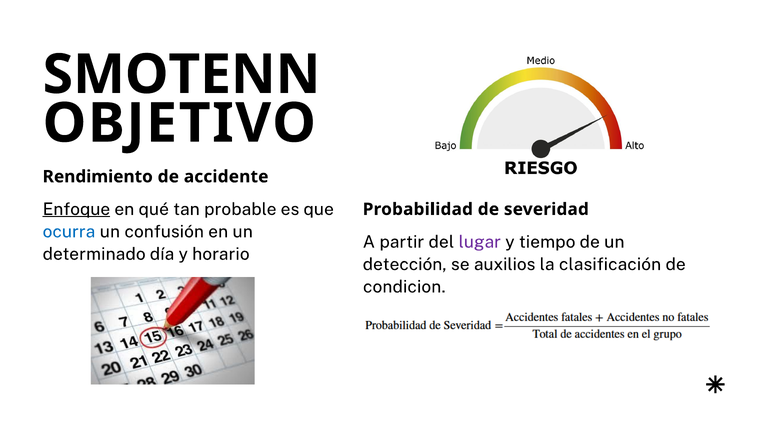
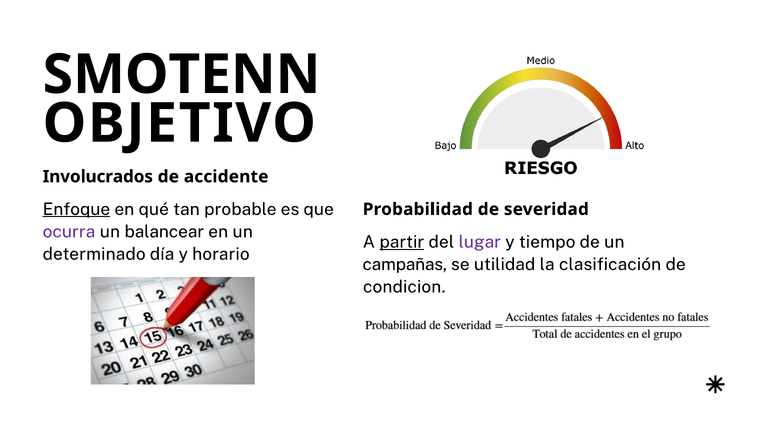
Rendimiento: Rendimiento -> Involucrados
ocurra colour: blue -> purple
confusión: confusión -> balancear
partir underline: none -> present
detección: detección -> campañas
auxilios: auxilios -> utilidad
